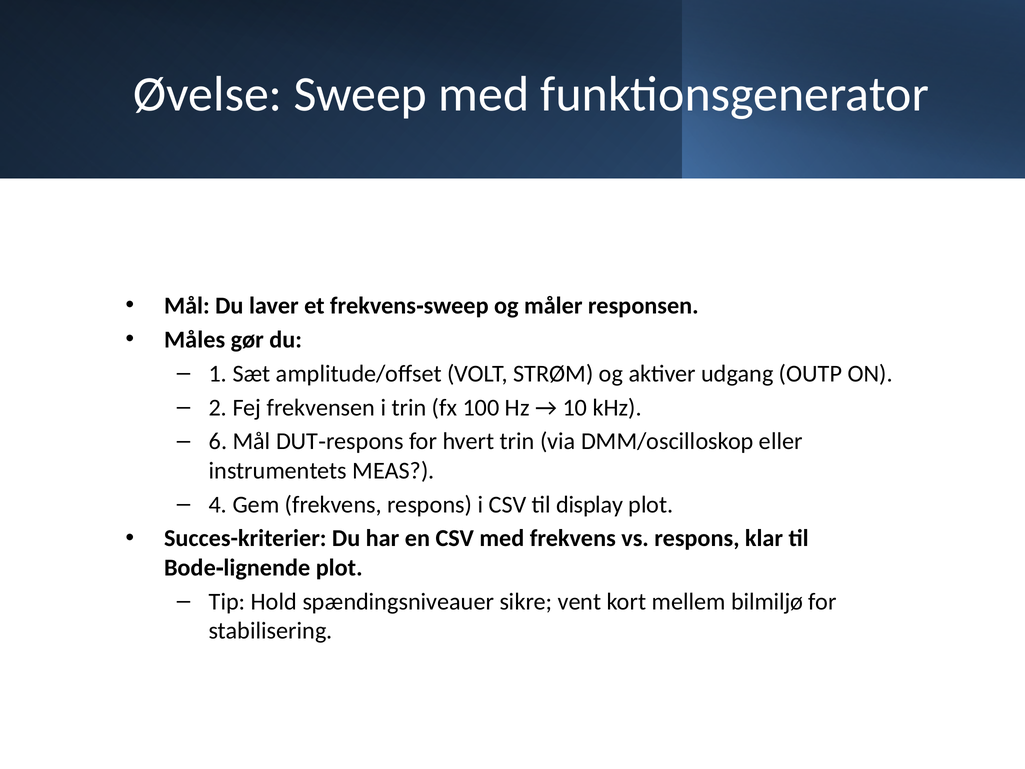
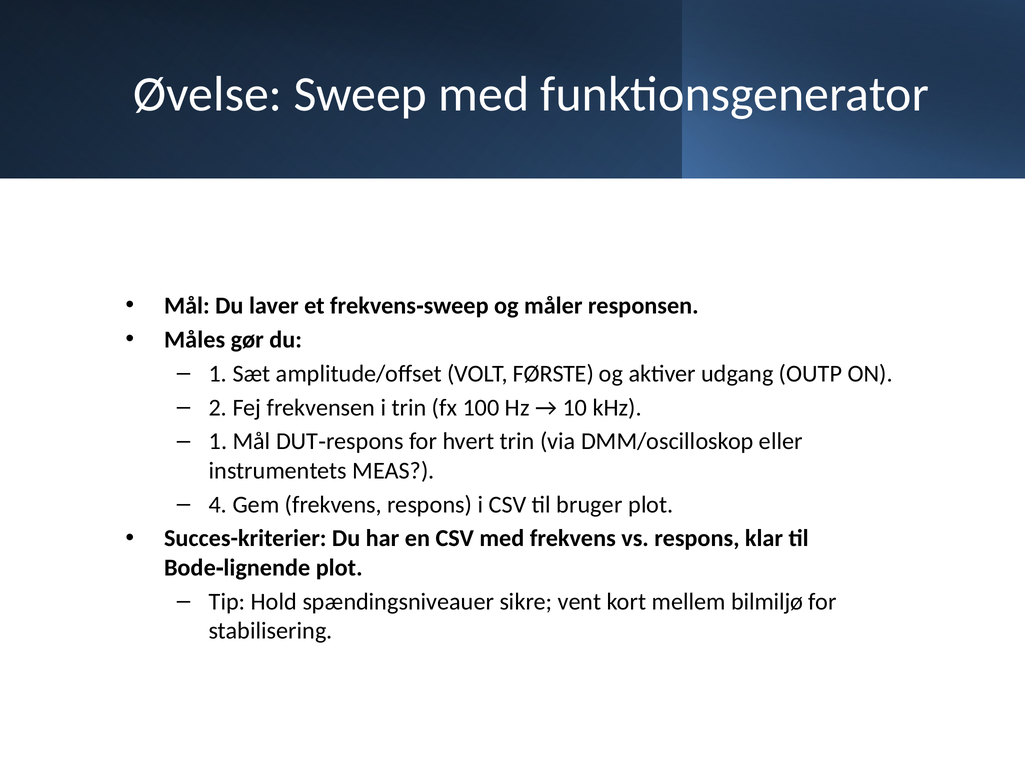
STRØM: STRØM -> FØRSTE
6 at (218, 441): 6 -> 1
display: display -> bruger
